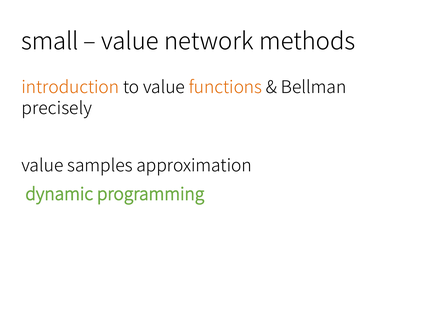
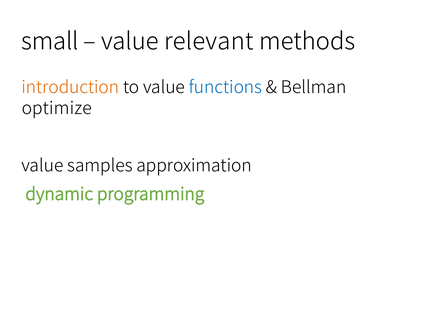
network: network -> relevant
functions colour: orange -> blue
precisely: precisely -> optimize
